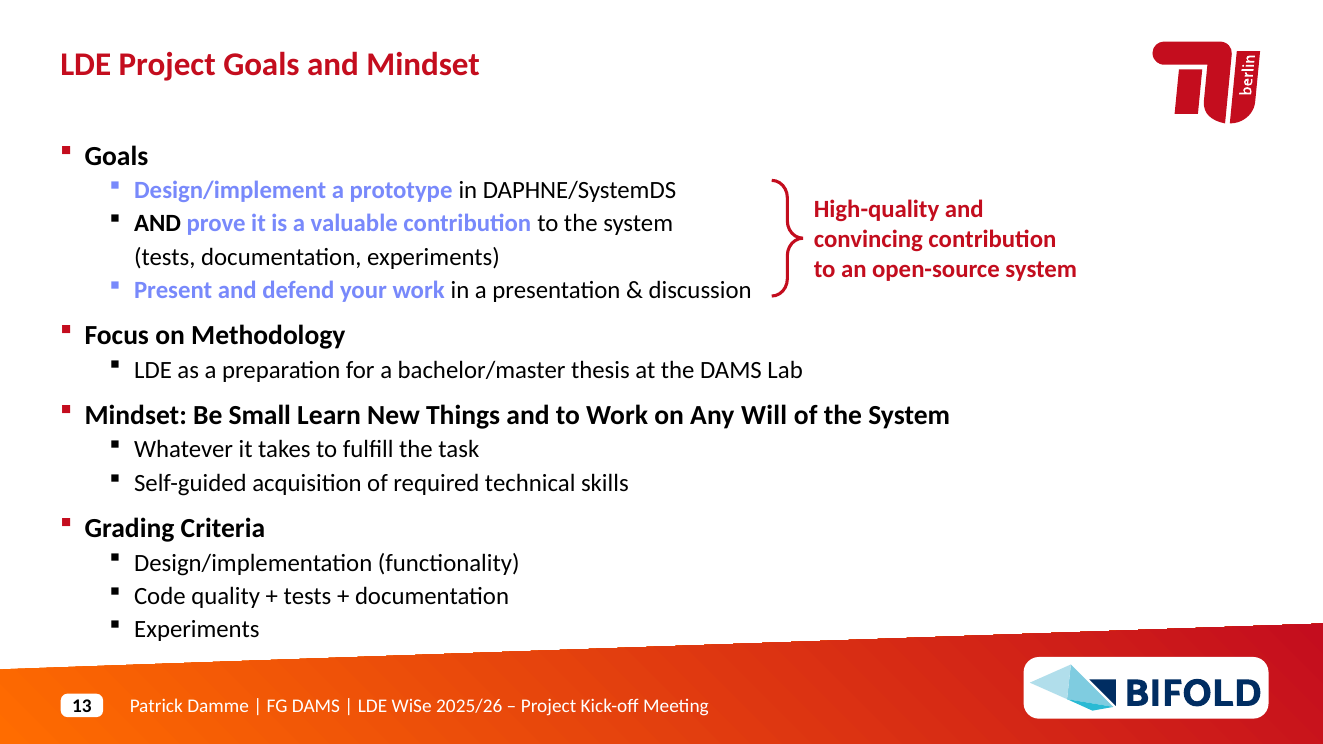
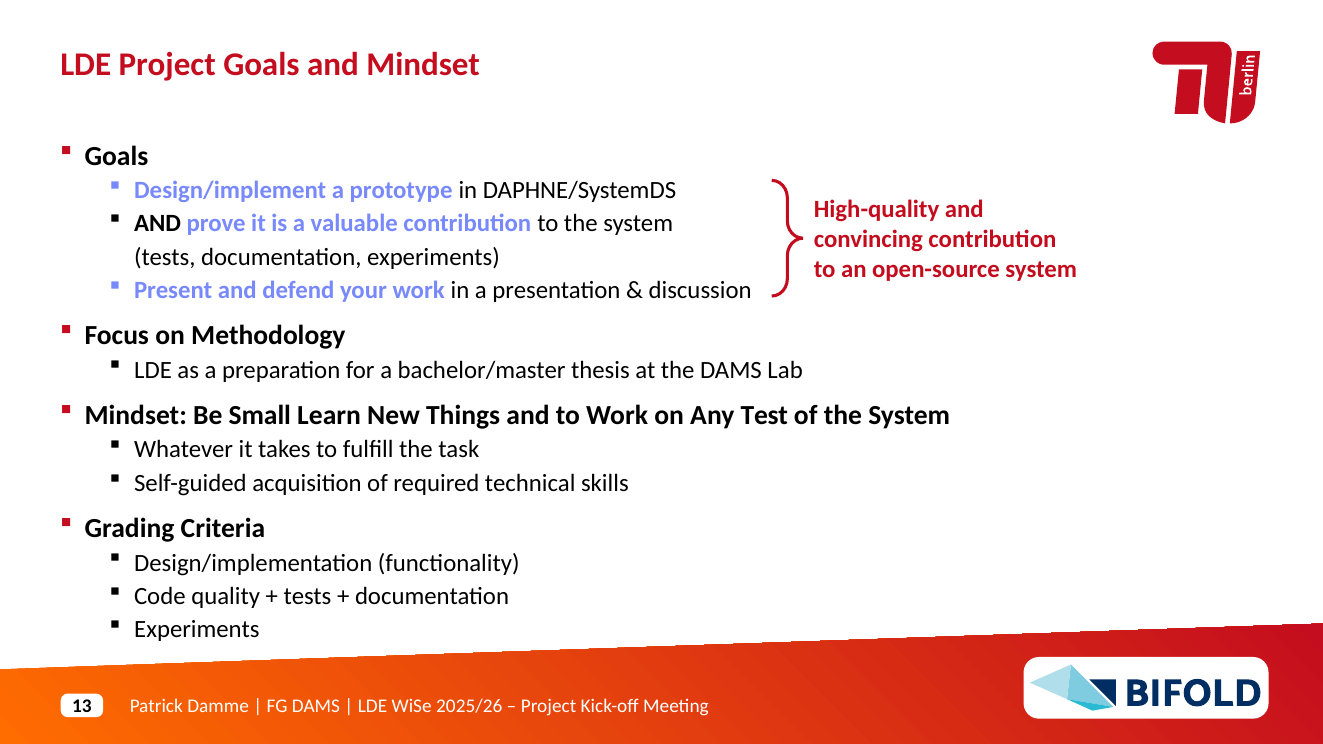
Will: Will -> Test
